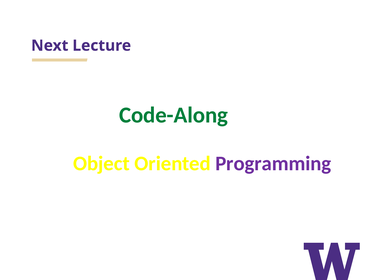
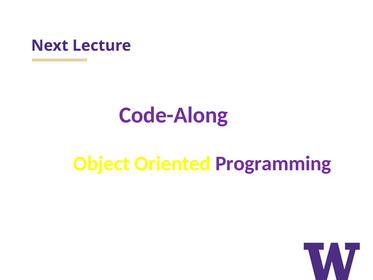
Code-Along colour: green -> purple
